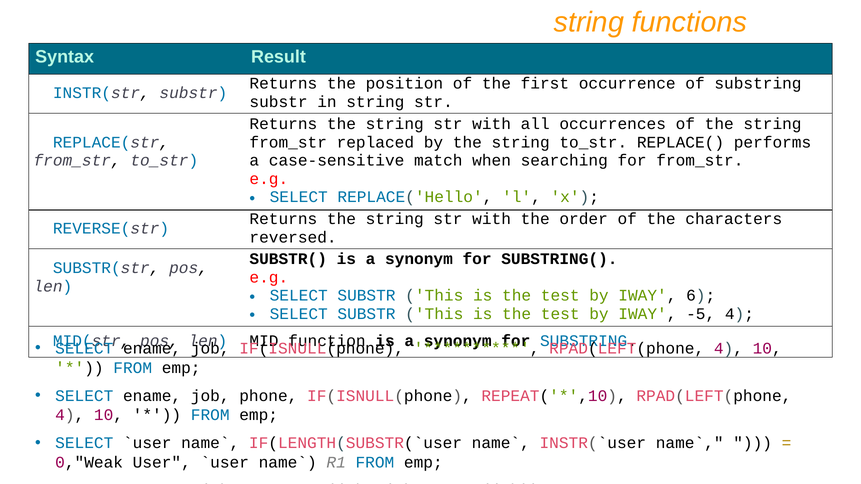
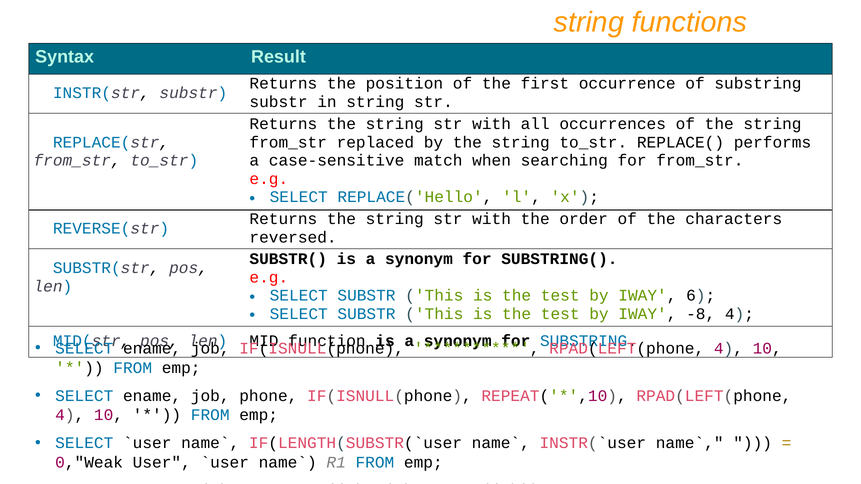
-5: -5 -> -8
